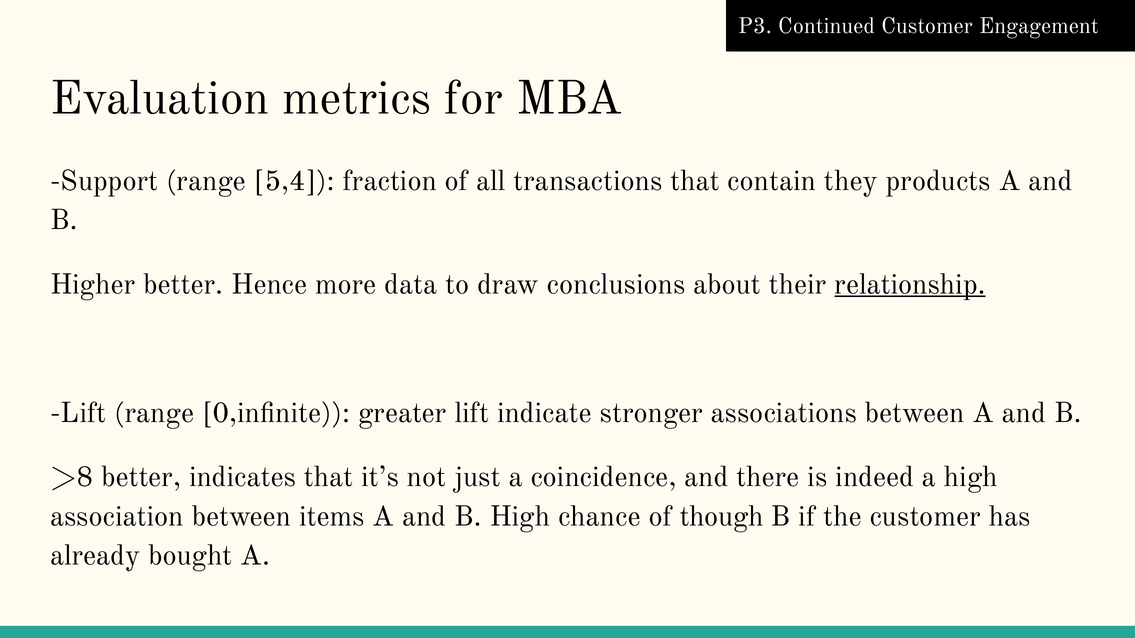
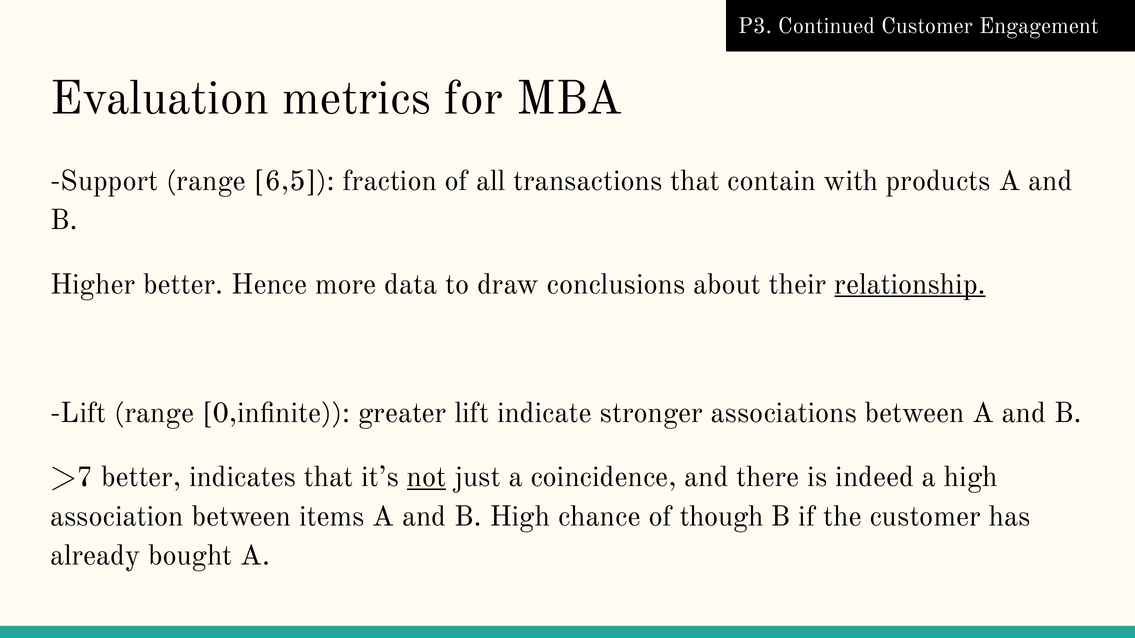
5,4: 5,4 -> 6,5
they: they -> with
>8: >8 -> >7
not underline: none -> present
